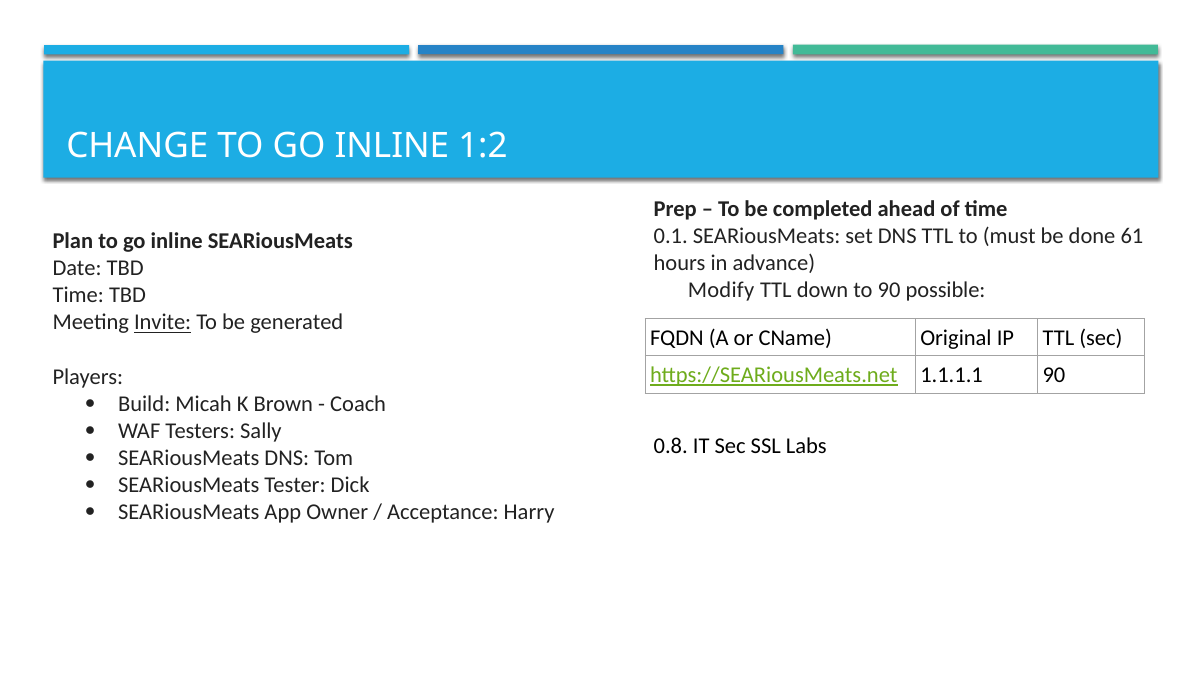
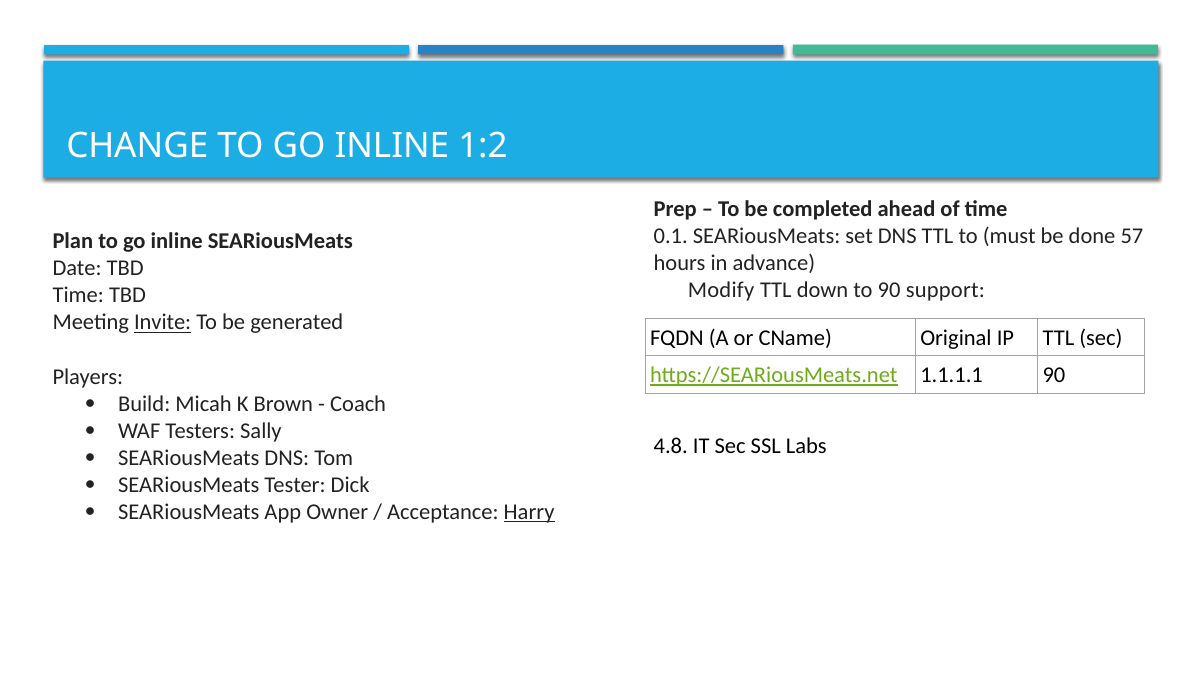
61: 61 -> 57
possible: possible -> support
0.8: 0.8 -> 4.8
Harry underline: none -> present
